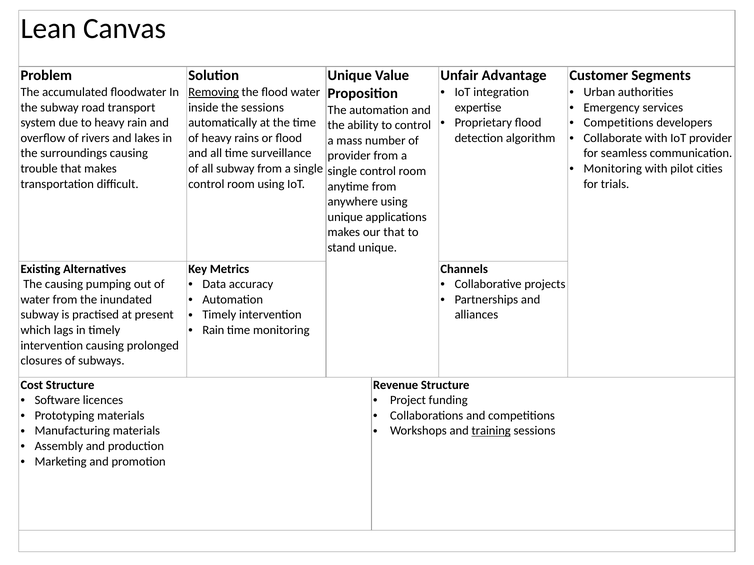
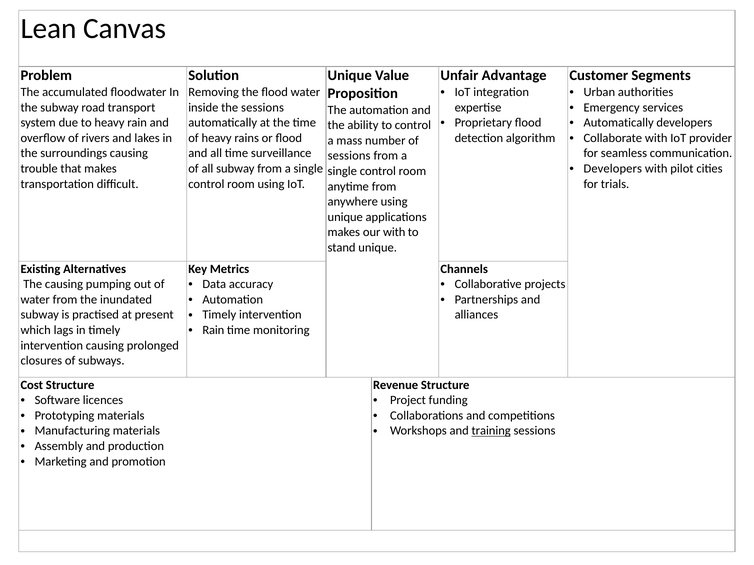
Removing underline: present -> none
Competitions at (619, 123): Competitions -> Automatically
provider at (349, 156): provider -> sessions
Monitoring at (613, 169): Monitoring -> Developers
our that: that -> with
